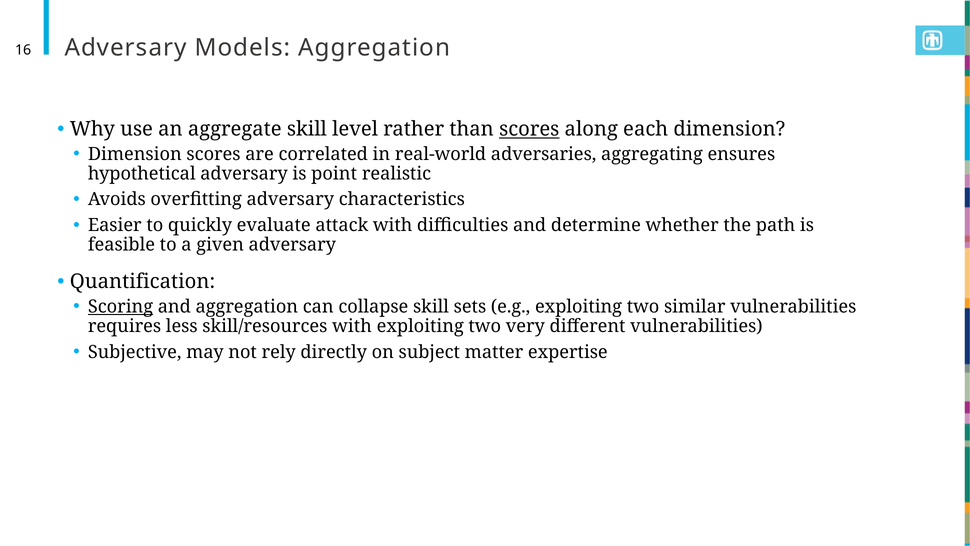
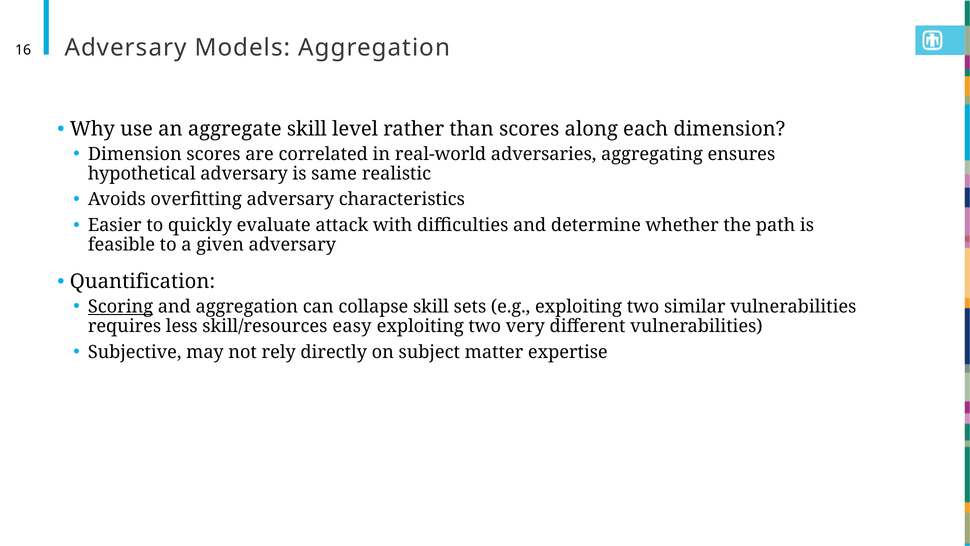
scores at (529, 129) underline: present -> none
point: point -> same
skill/resources with: with -> easy
